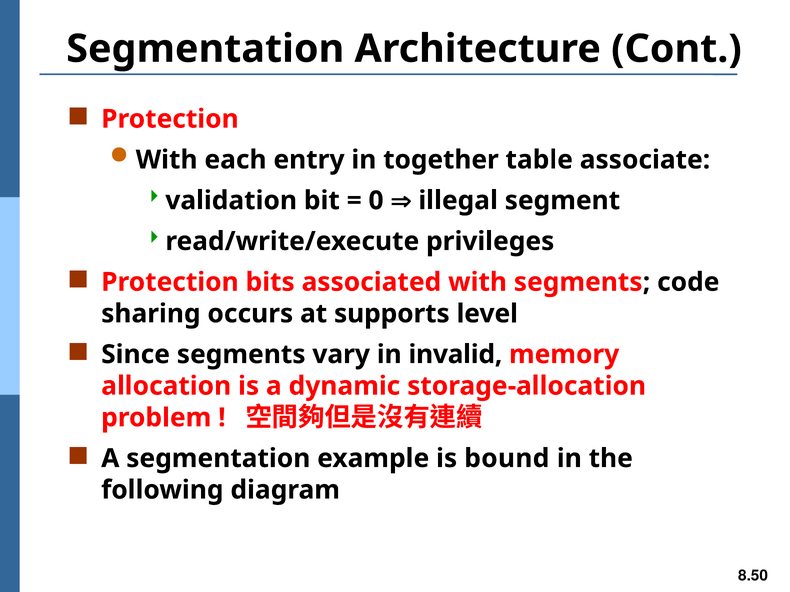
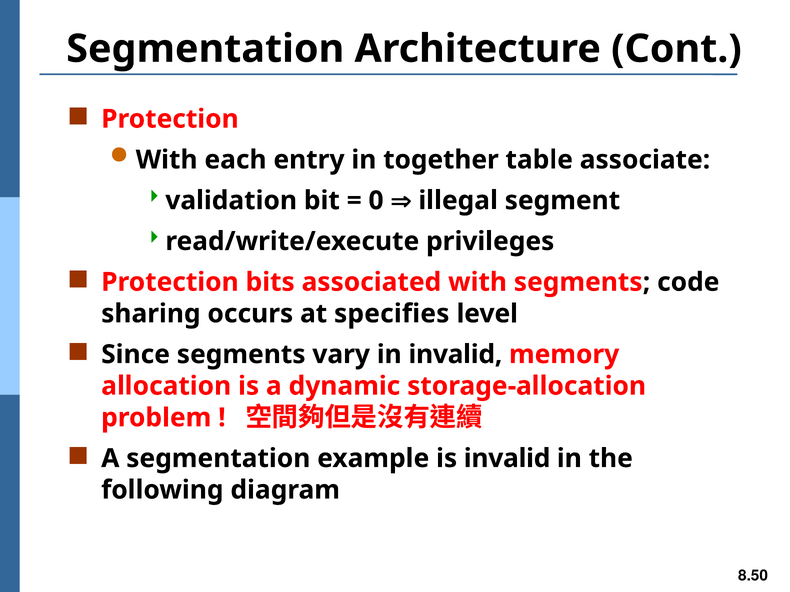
supports: supports -> specifies
is bound: bound -> invalid
